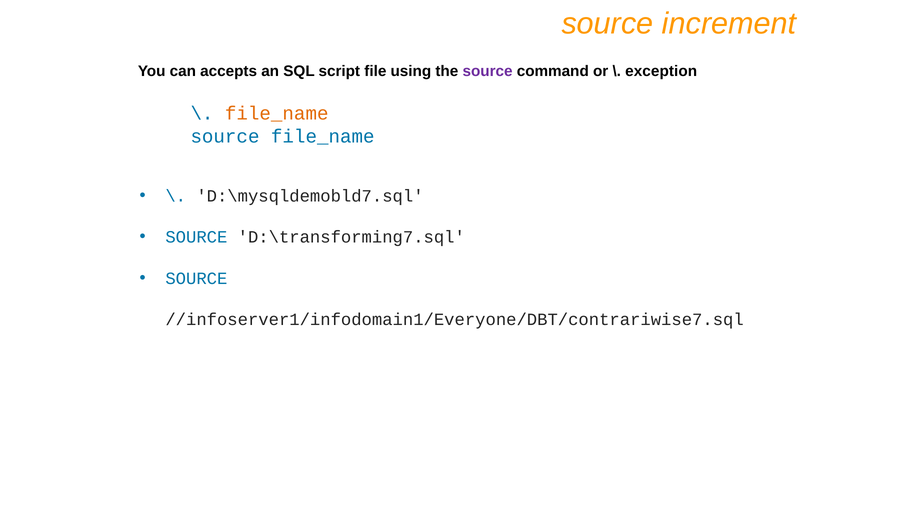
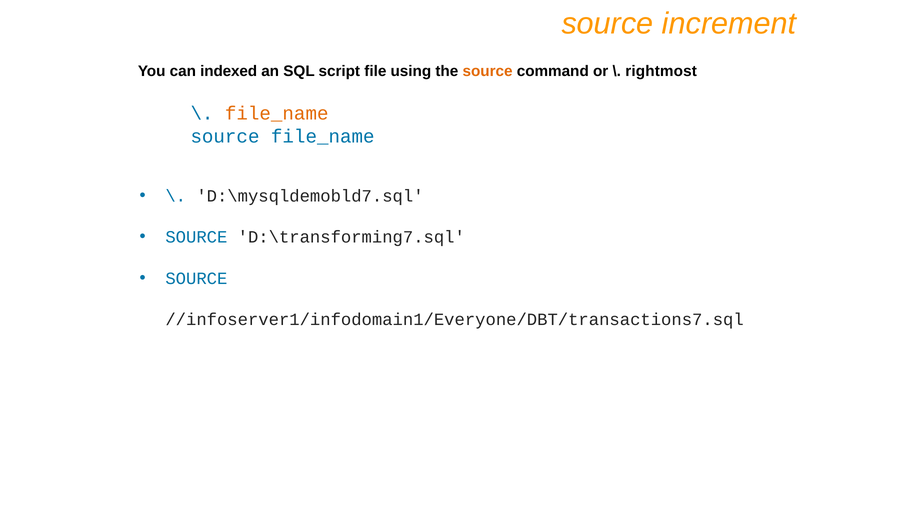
accepts: accepts -> indexed
source at (488, 71) colour: purple -> orange
exception: exception -> rightmost
//infoserver1/infodomain1/Everyone/DBT/contrariwise7.sql: //infoserver1/infodomain1/Everyone/DBT/contrariwise7.sql -> //infoserver1/infodomain1/Everyone/DBT/transactions7.sql
